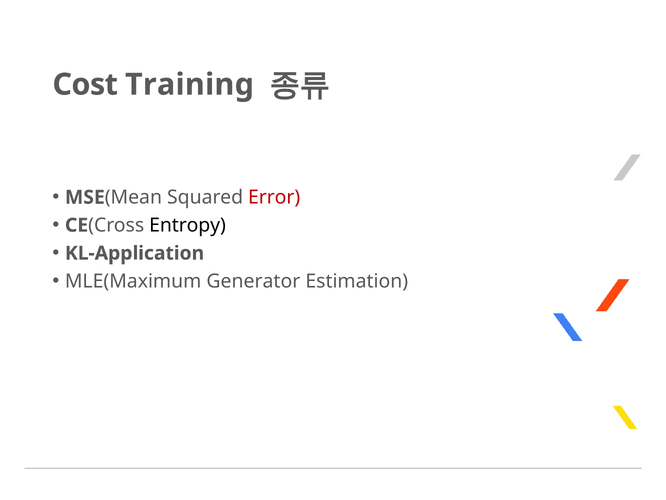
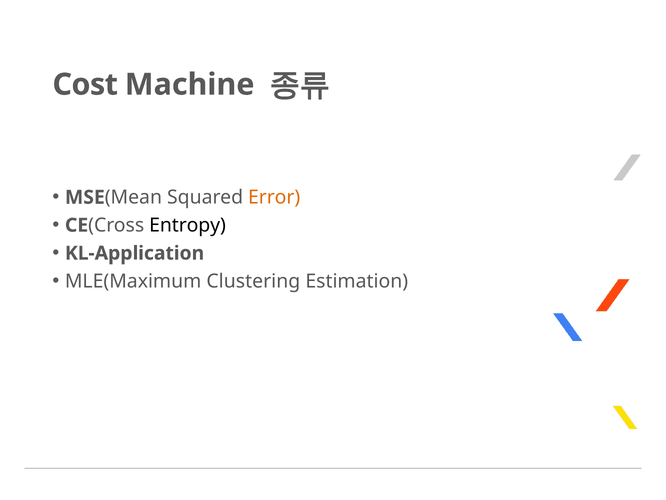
Training: Training -> Machine
Error colour: red -> orange
Generator: Generator -> Clustering
